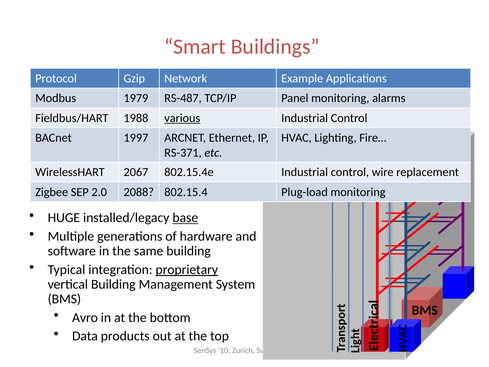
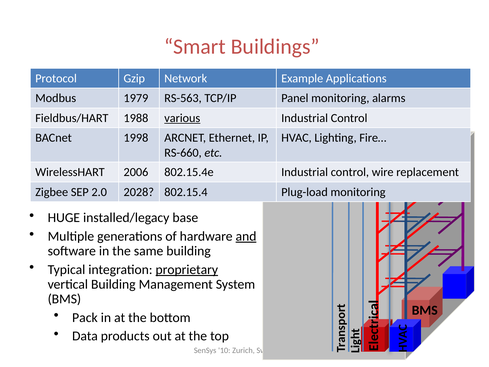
RS-487: RS-487 -> RS-563
1997: 1997 -> 1998
RS-371: RS-371 -> RS-660
2067: 2067 -> 2006
2088: 2088 -> 2028
base underline: present -> none
and underline: none -> present
Avro: Avro -> Pack
